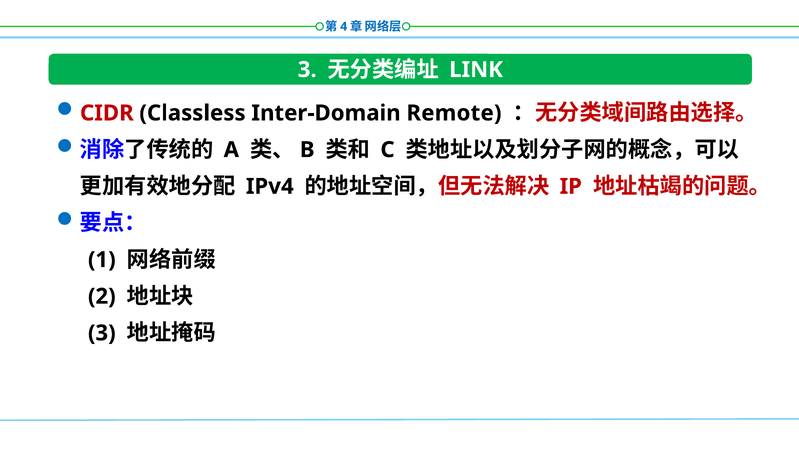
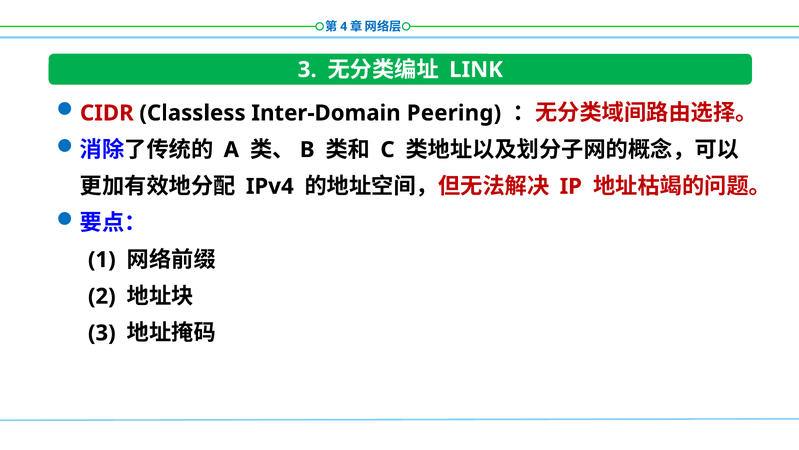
Remote: Remote -> Peering
